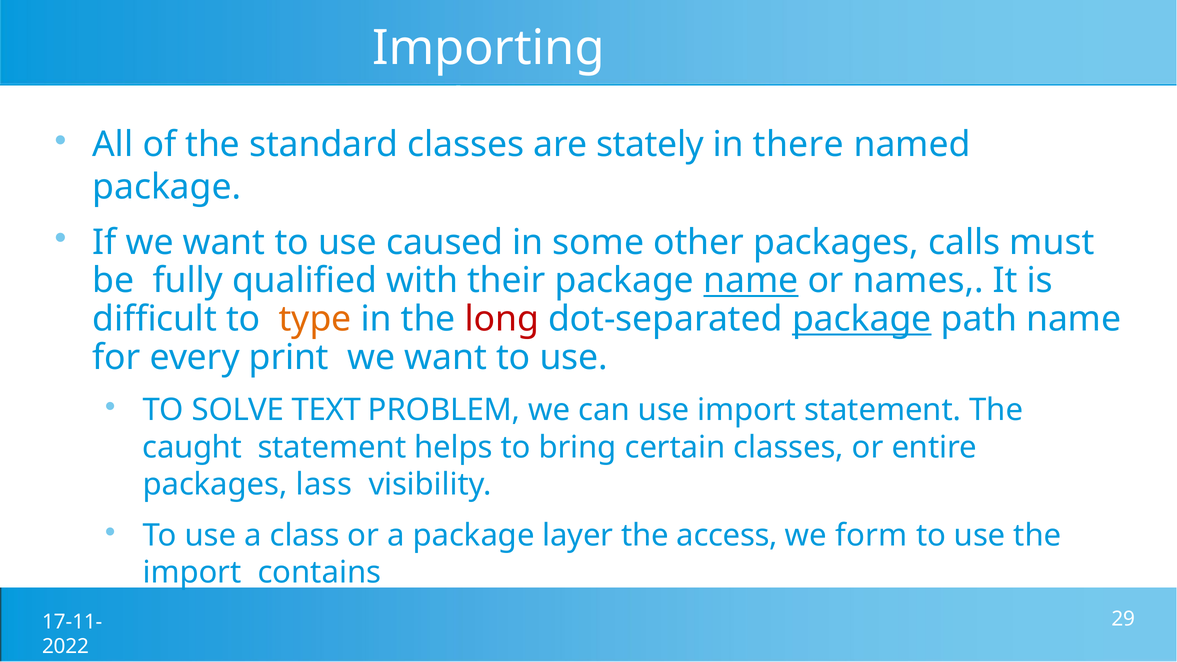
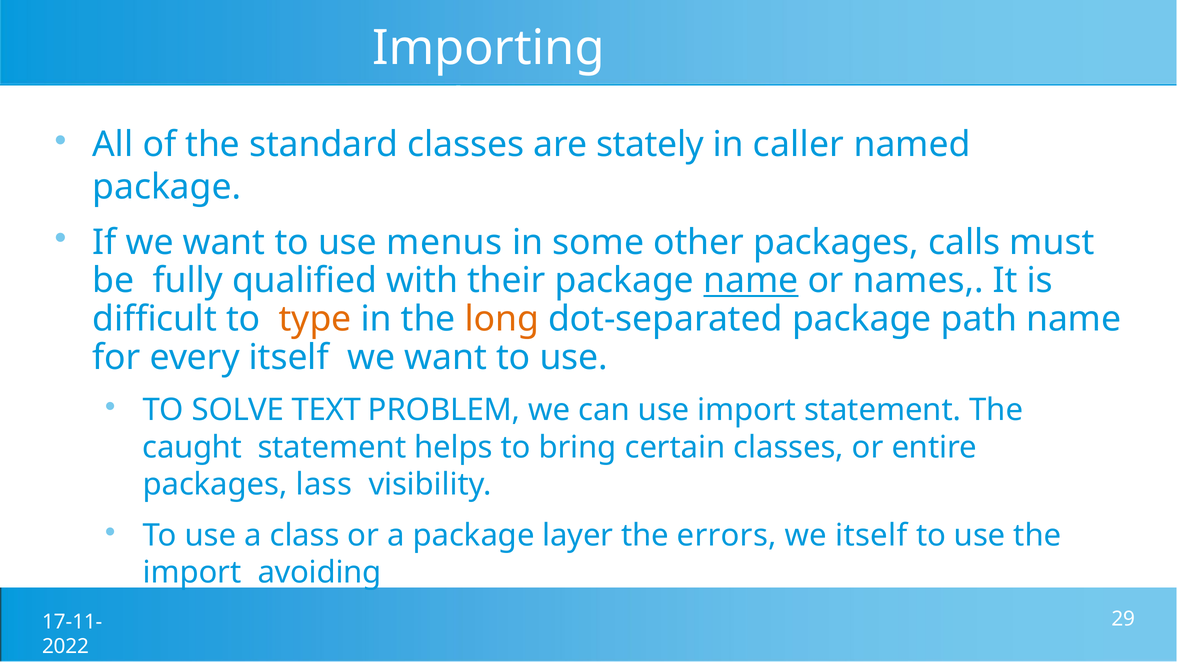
there: there -> caller
caused: caused -> menus
long colour: red -> orange
package at (862, 319) underline: present -> none
every print: print -> itself
access: access -> errors
we form: form -> itself
contains: contains -> avoiding
